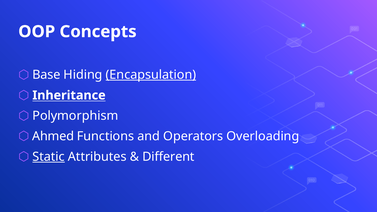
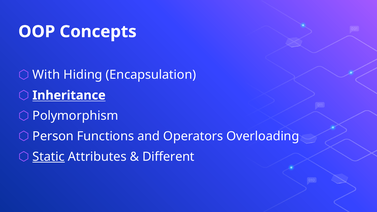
Base: Base -> With
Encapsulation underline: present -> none
Ahmed: Ahmed -> Person
